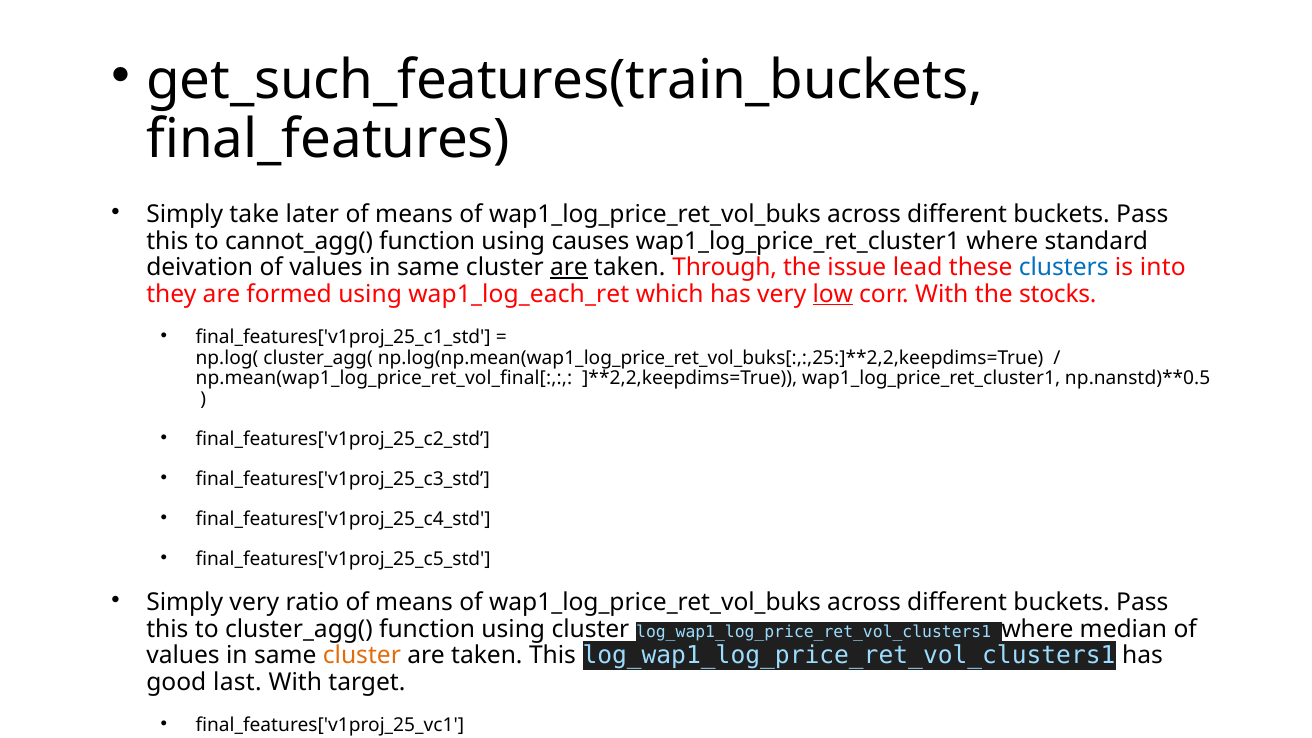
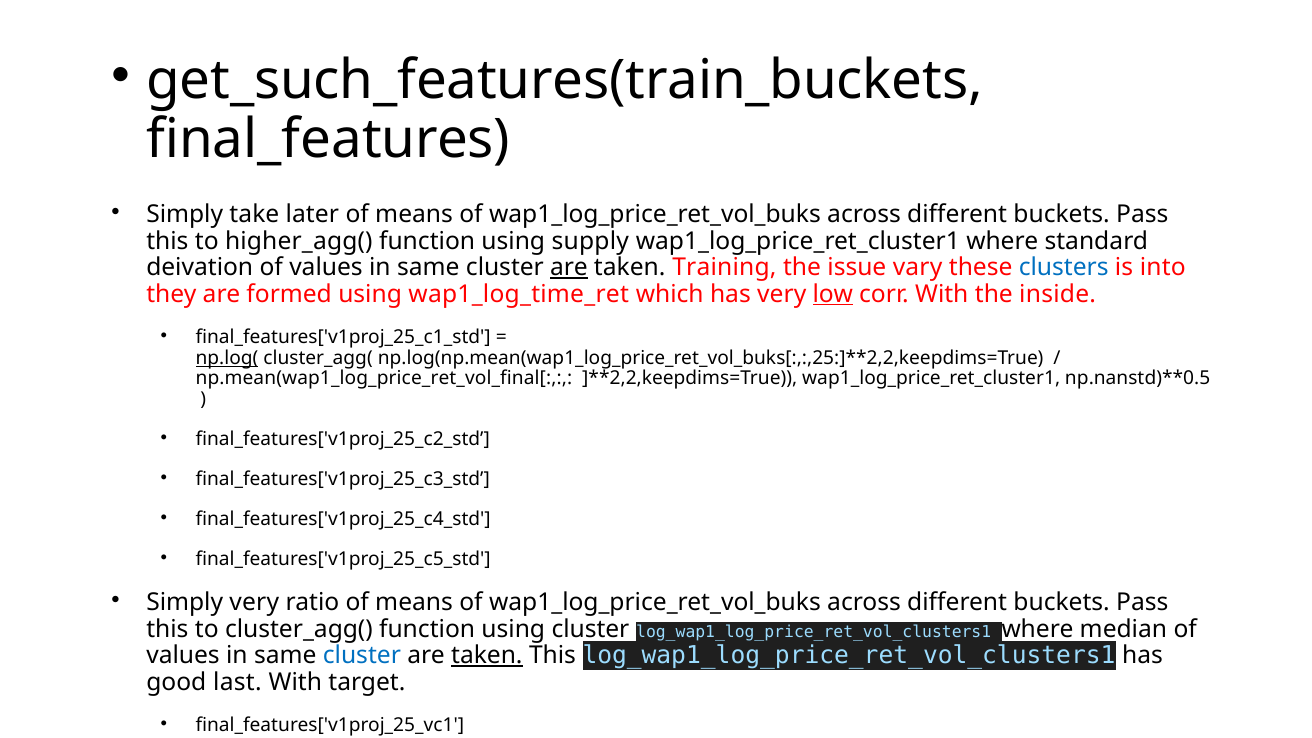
cannot_agg(: cannot_agg( -> higher_agg(
causes: causes -> supply
Through: Through -> Training
lead: lead -> vary
wap1_log_each_ret: wap1_log_each_ret -> wap1_log_time_ret
stocks: stocks -> inside
np.log( underline: none -> present
cluster at (362, 656) colour: orange -> blue
taken at (487, 656) underline: none -> present
